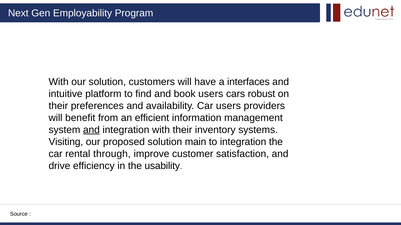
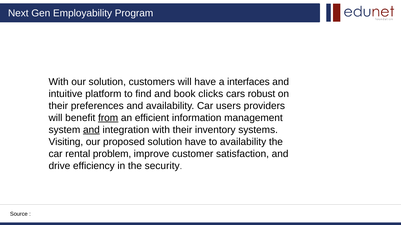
book users: users -> clicks
from underline: none -> present
solution main: main -> have
to integration: integration -> availability
through: through -> problem
usability: usability -> security
